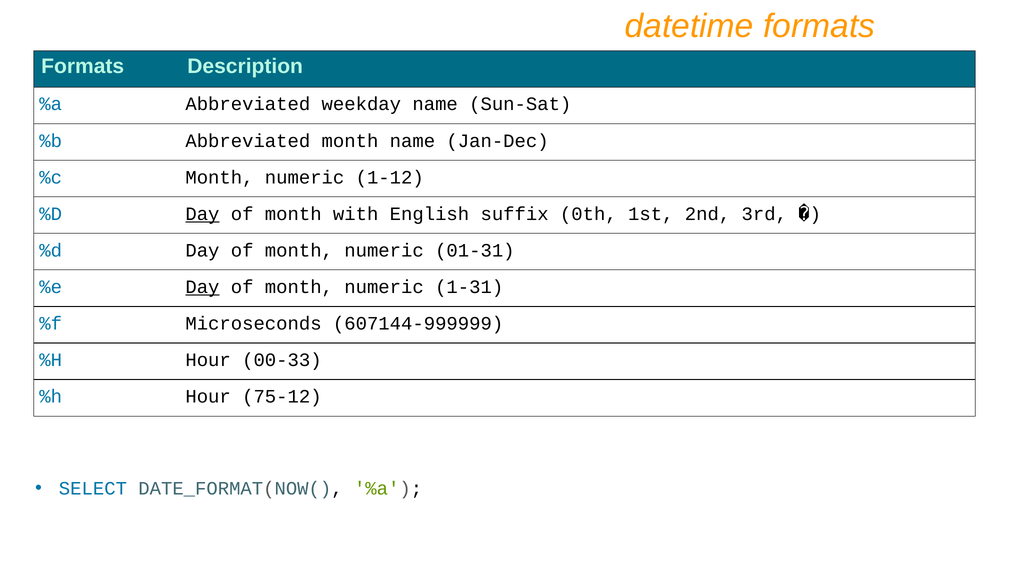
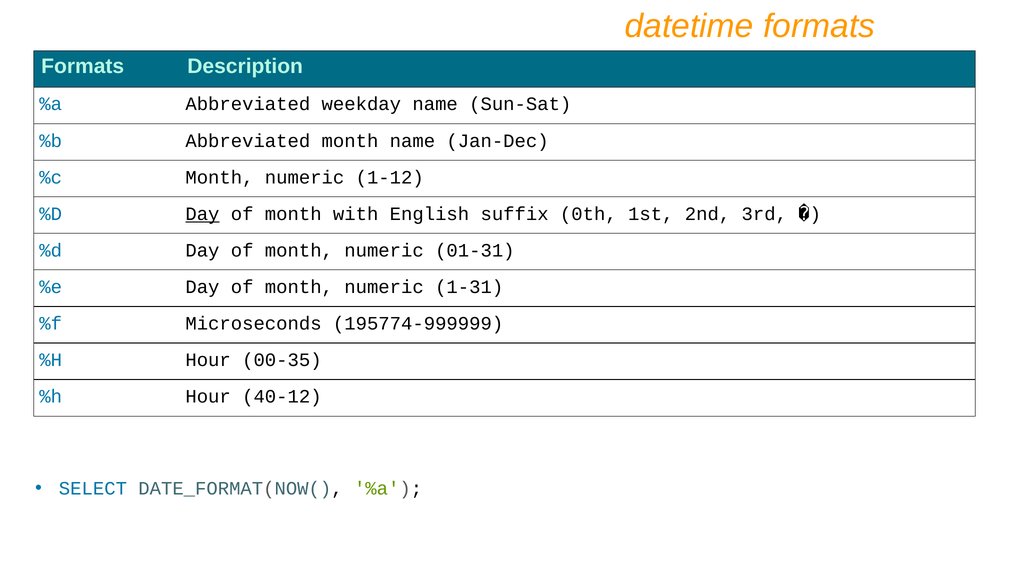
Day at (202, 287) underline: present -> none
607144-999999: 607144-999999 -> 195774-999999
00-33: 00-33 -> 00-35
75-12: 75-12 -> 40-12
